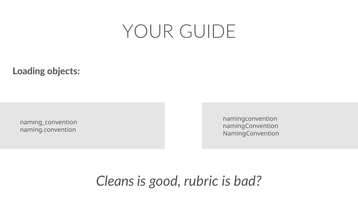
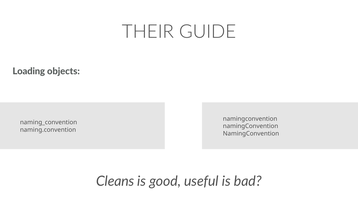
YOUR: YOUR -> THEIR
rubric: rubric -> useful
